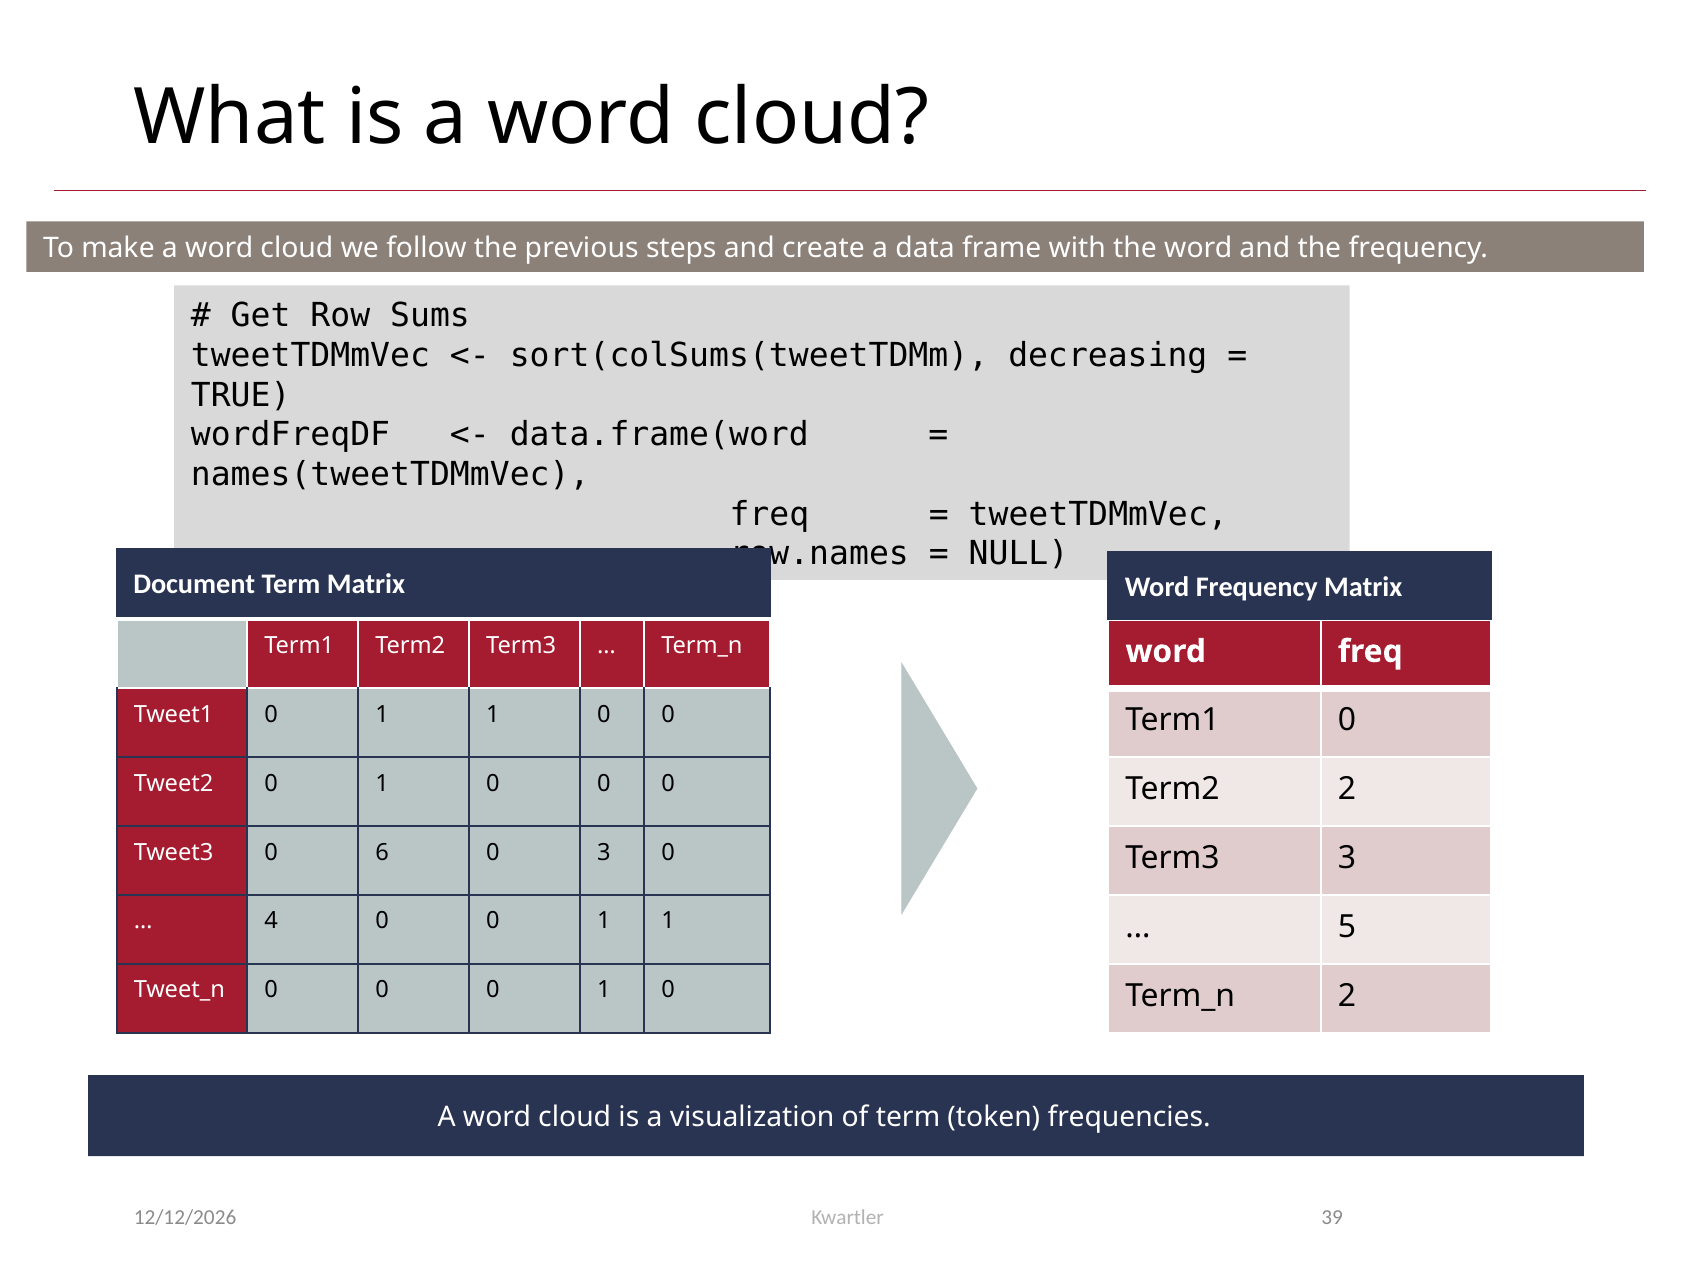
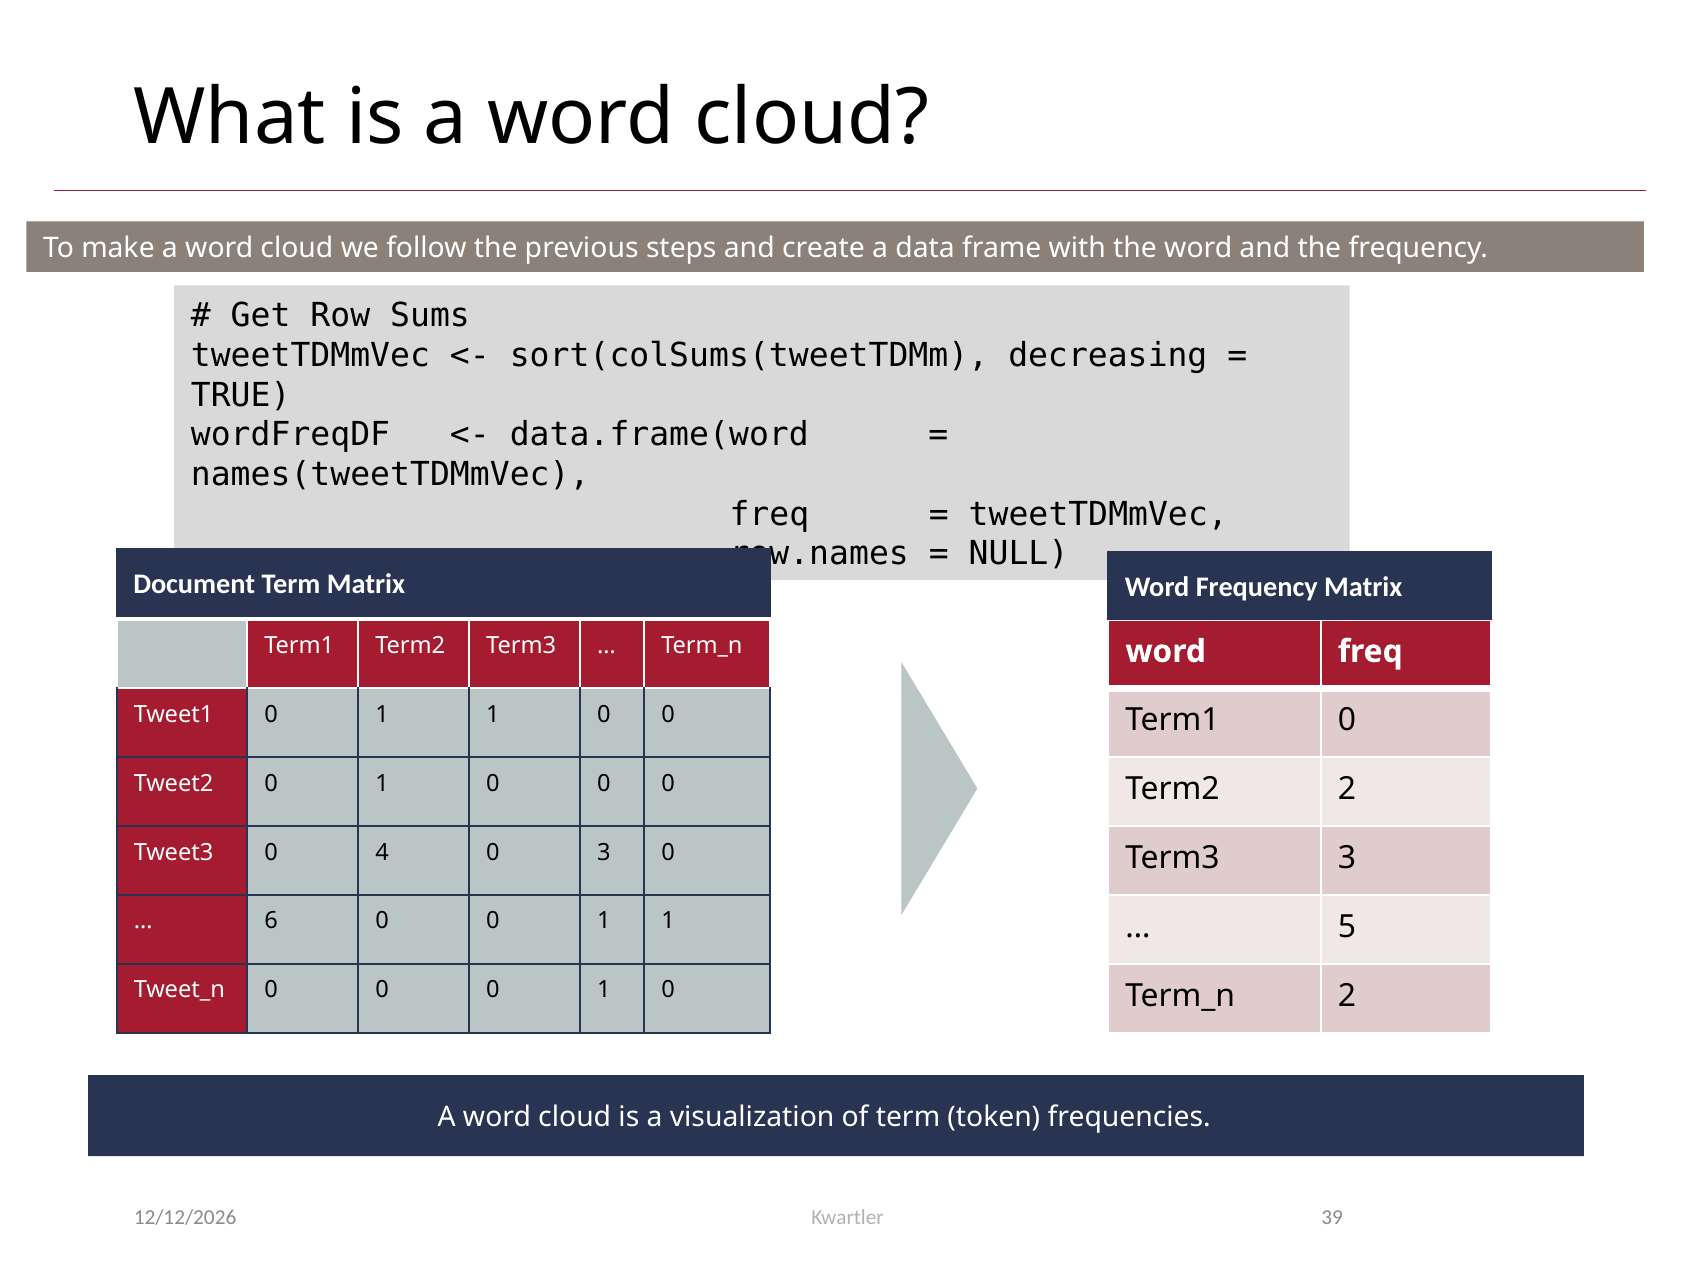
6: 6 -> 4
4: 4 -> 6
